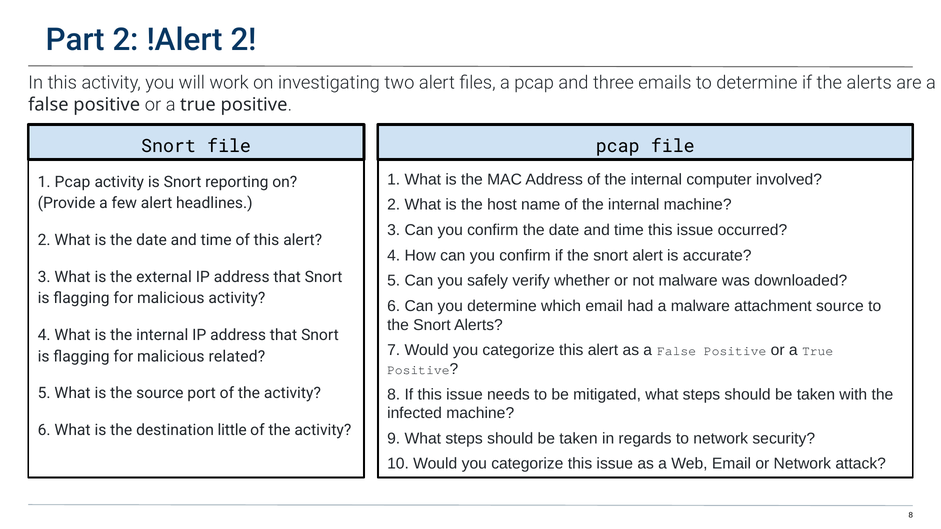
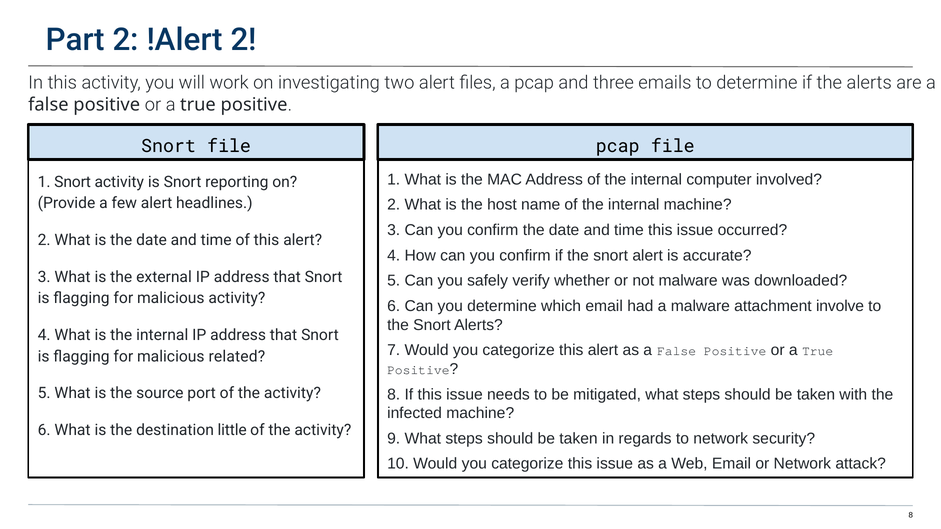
1 Pcap: Pcap -> Snort
attachment source: source -> involve
